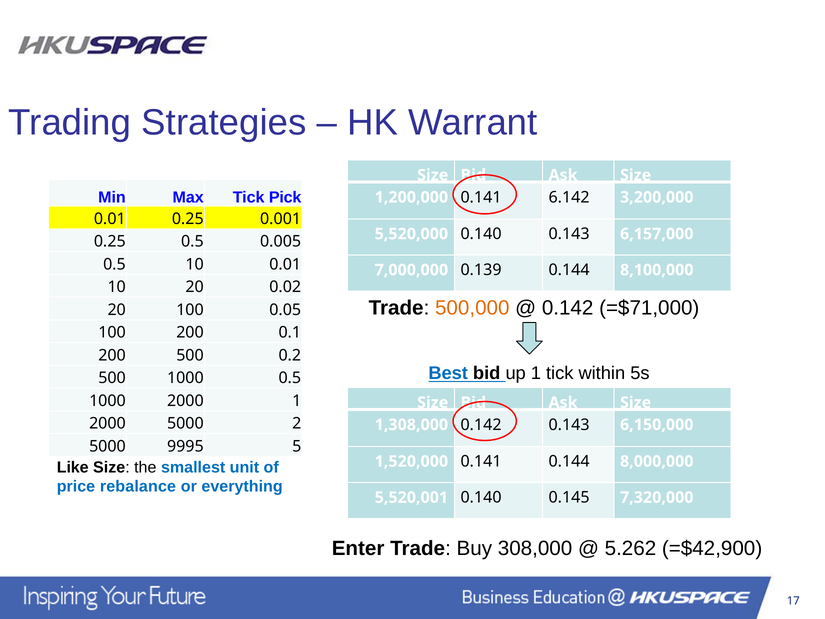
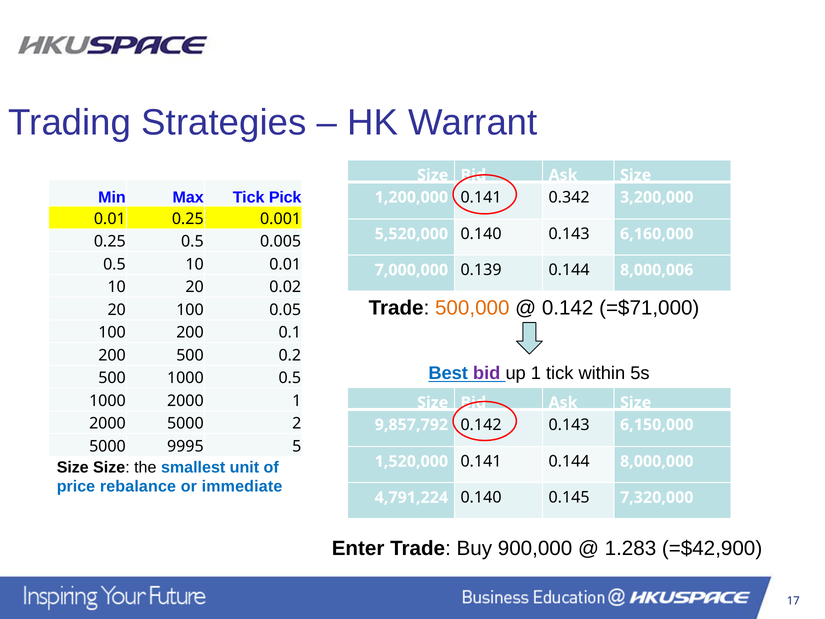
6.142: 6.142 -> 0.342
6,157,000: 6,157,000 -> 6,160,000
8,100,000: 8,100,000 -> 8,000,006
bid at (487, 373) colour: black -> purple
1,308,000: 1,308,000 -> 9,857,792
Like at (73, 467): Like -> Size
everything: everything -> immediate
5,520,001: 5,520,001 -> 4,791,224
308,000: 308,000 -> 900,000
5.262: 5.262 -> 1.283
